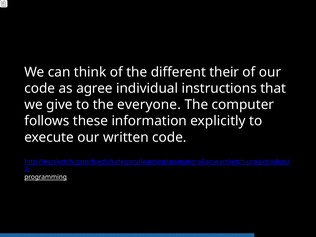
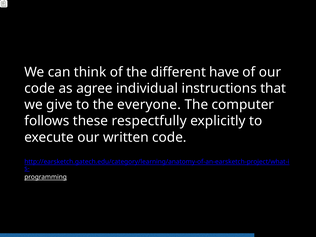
their: their -> have
information: information -> respectfully
